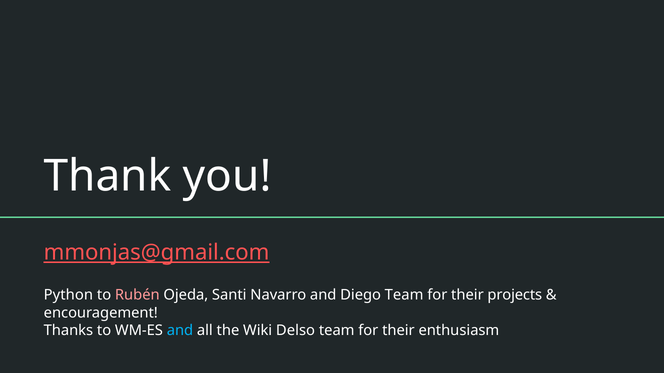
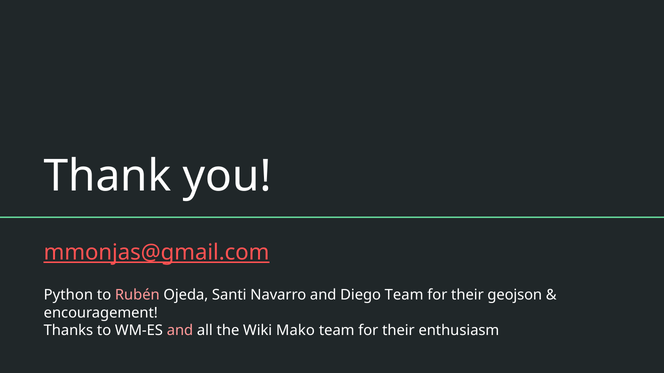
projects: projects -> geojson
and at (180, 331) colour: light blue -> pink
Delso: Delso -> Mako
